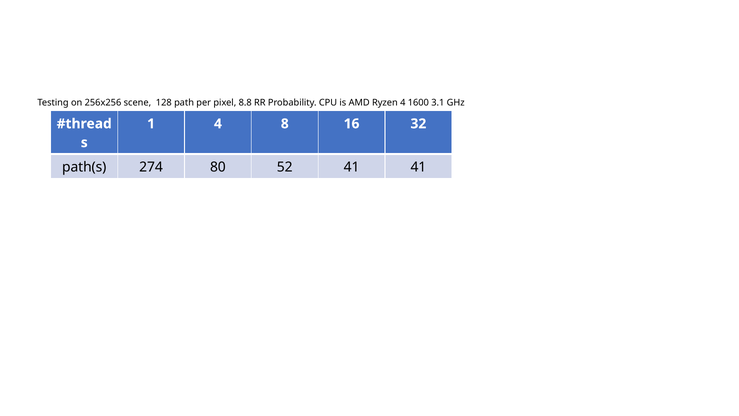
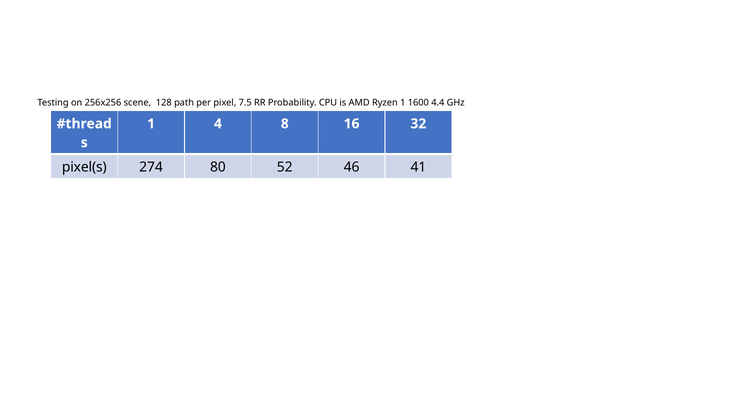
8.8: 8.8 -> 7.5
Ryzen 4: 4 -> 1
3.1: 3.1 -> 4.4
path(s: path(s -> pixel(s
52 41: 41 -> 46
